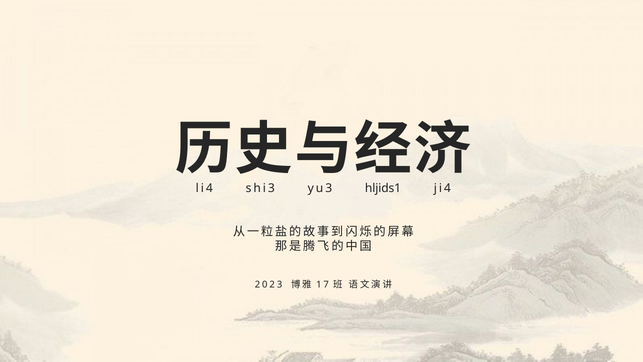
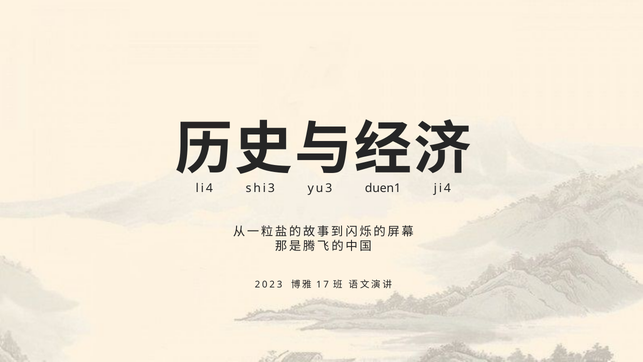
hljids1: hljids1 -> duen1
